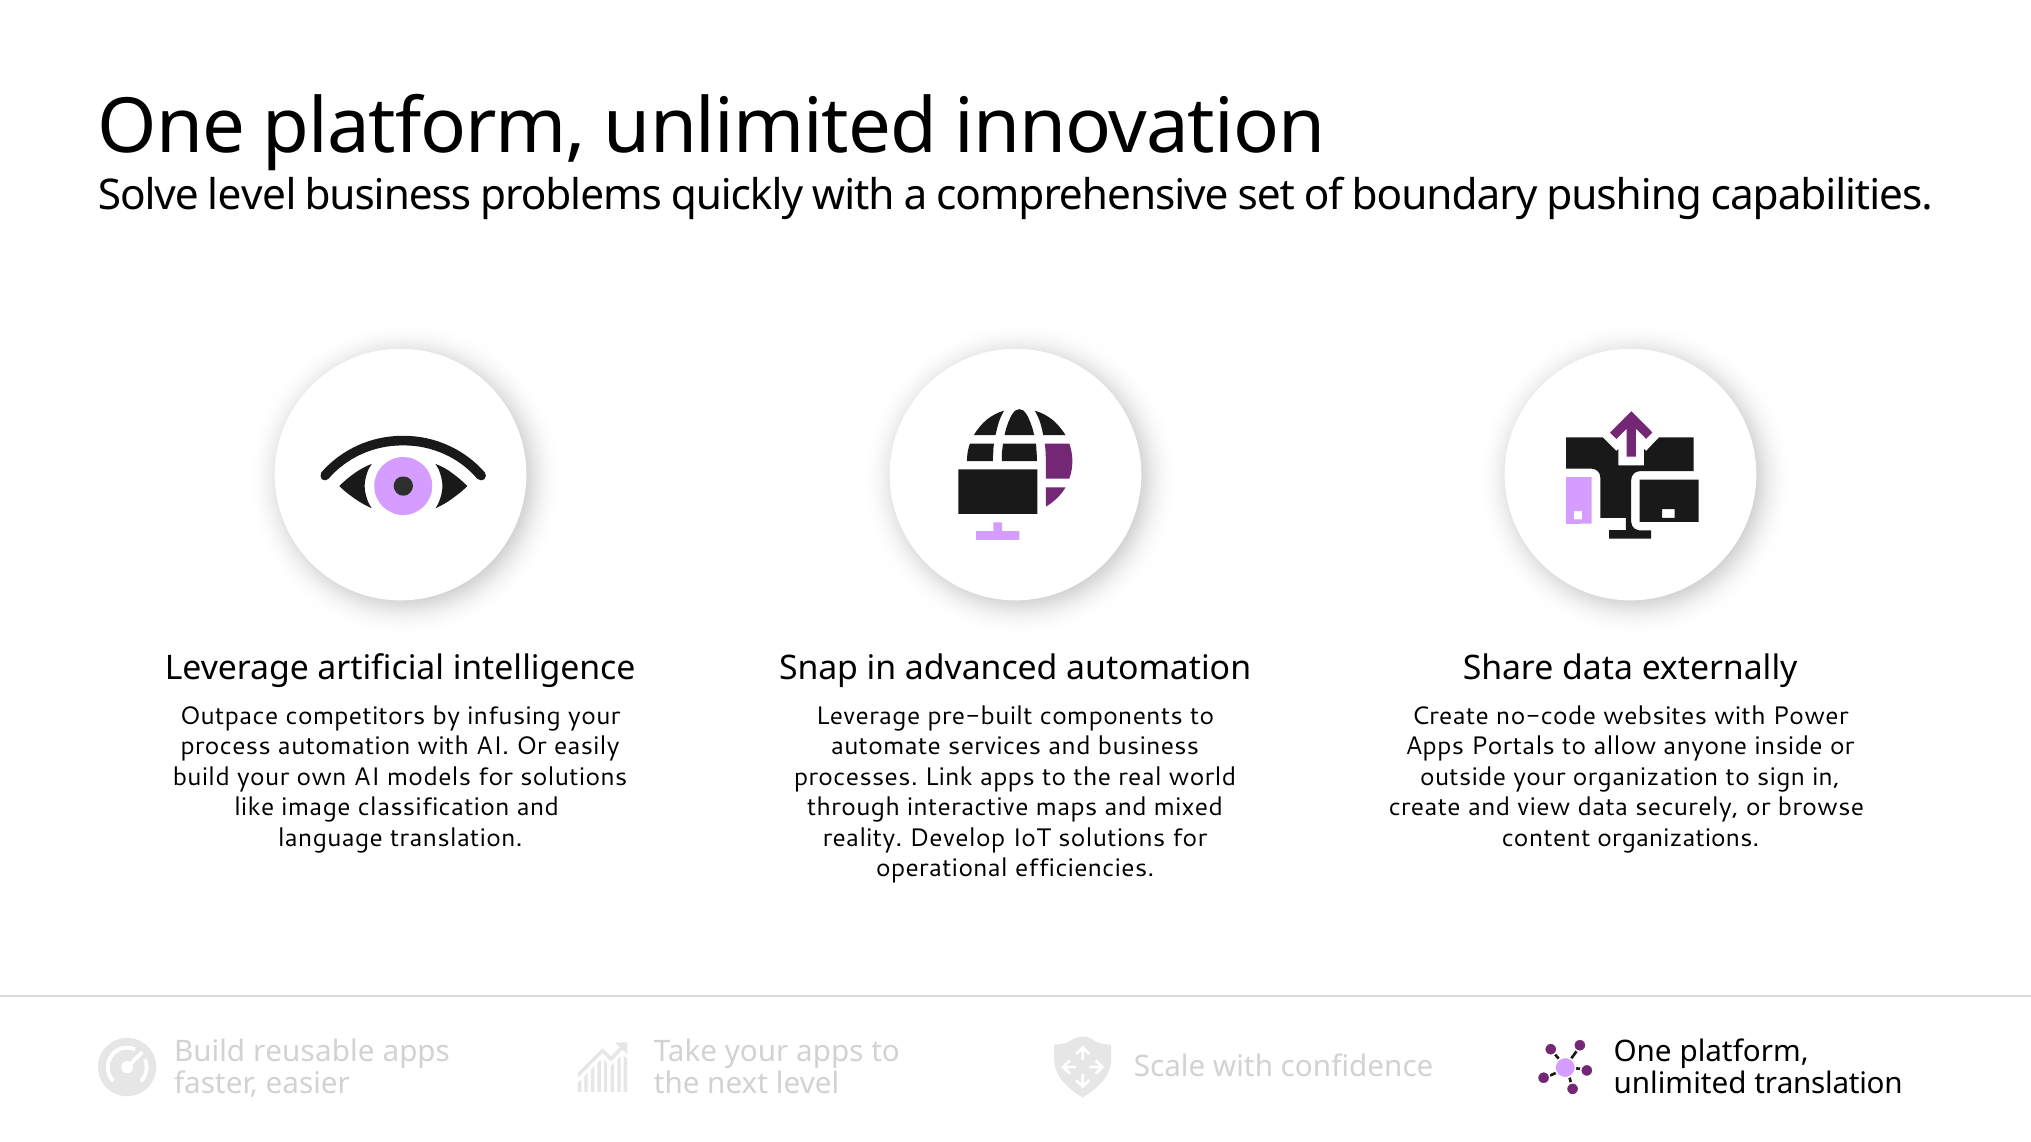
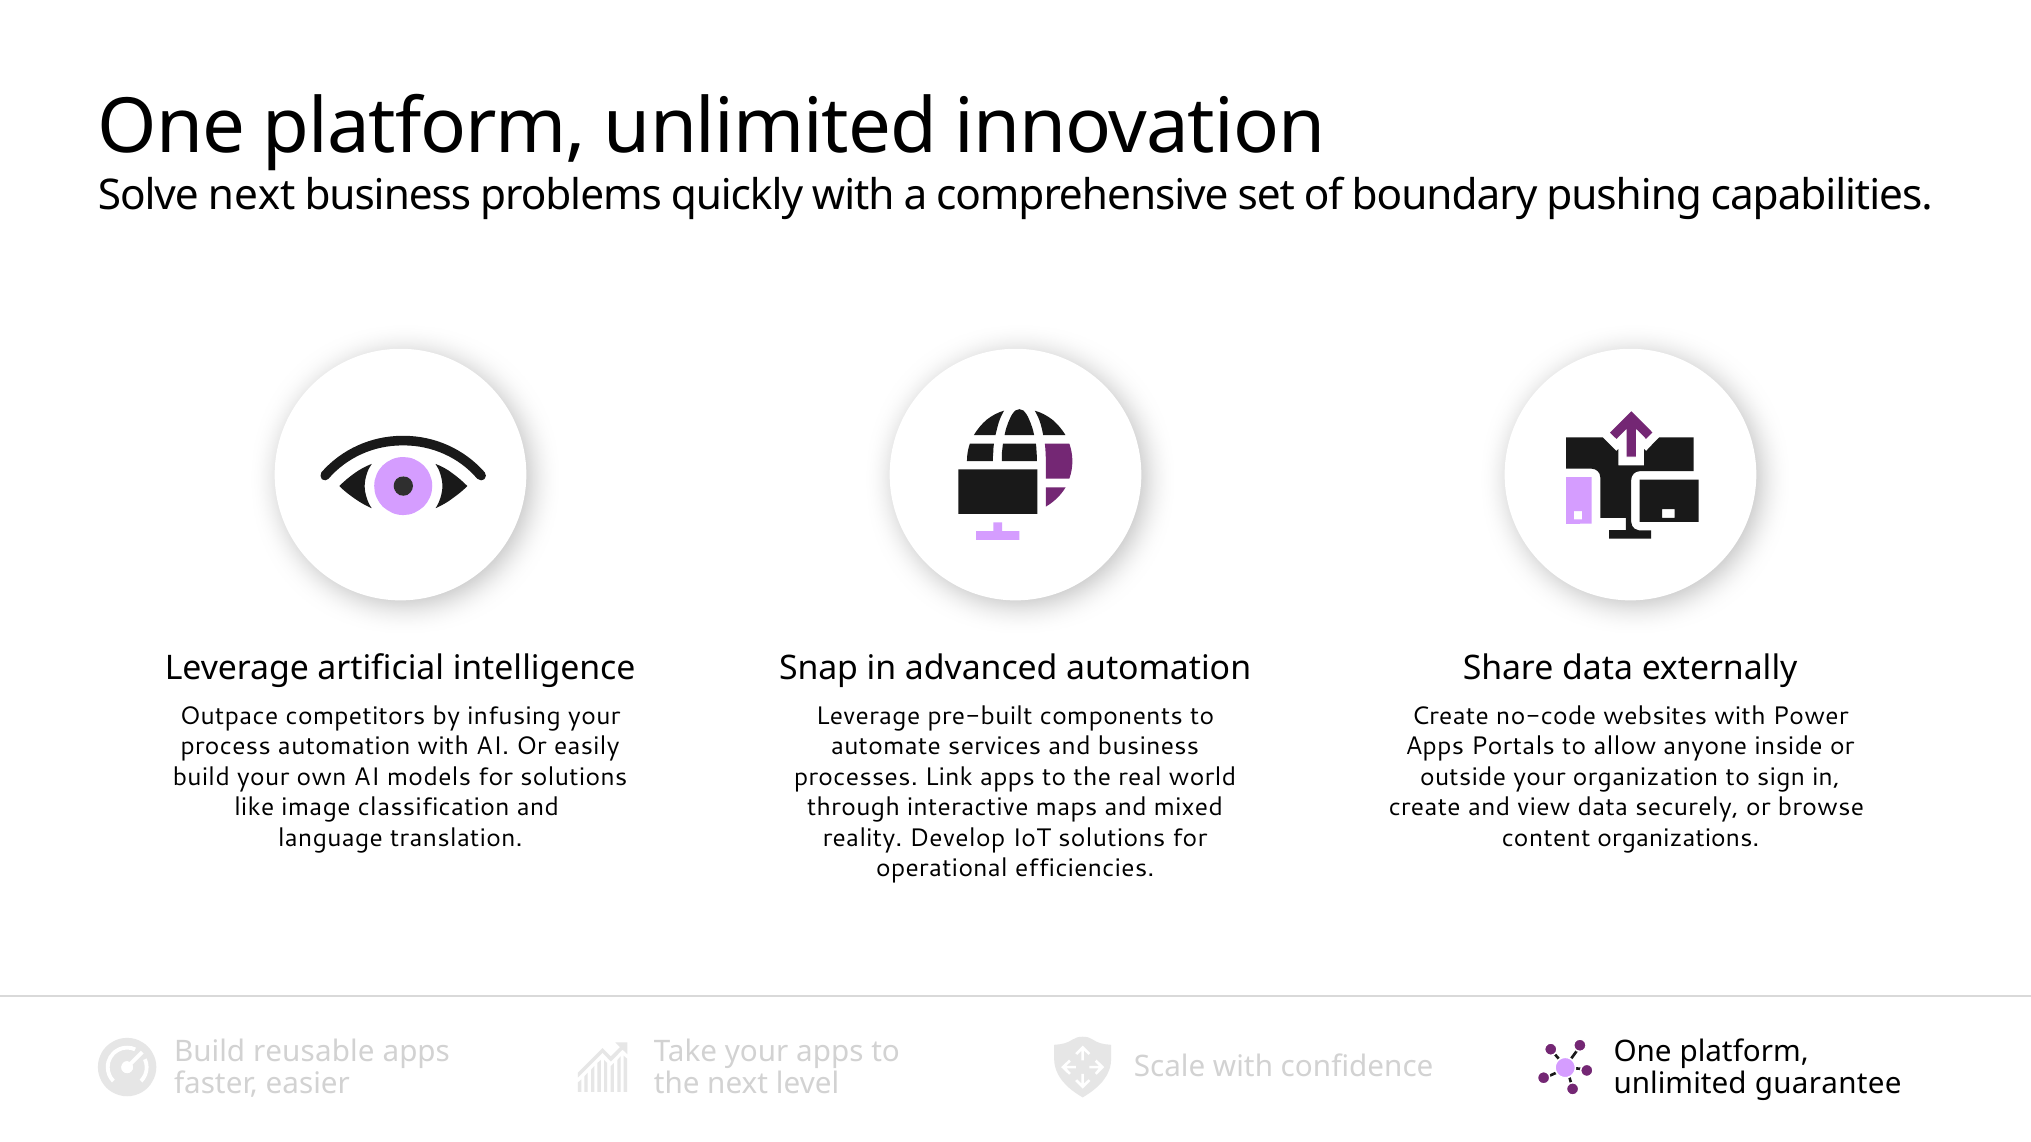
Solve level: level -> next
unlimited translation: translation -> guarantee
